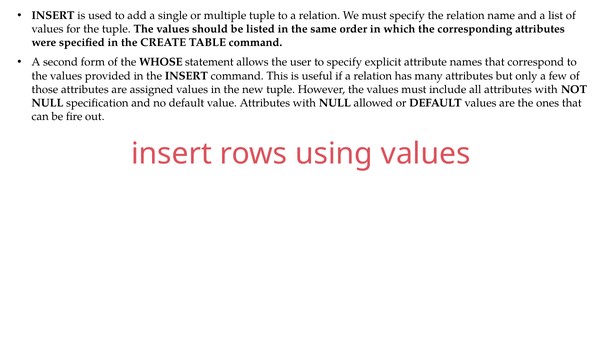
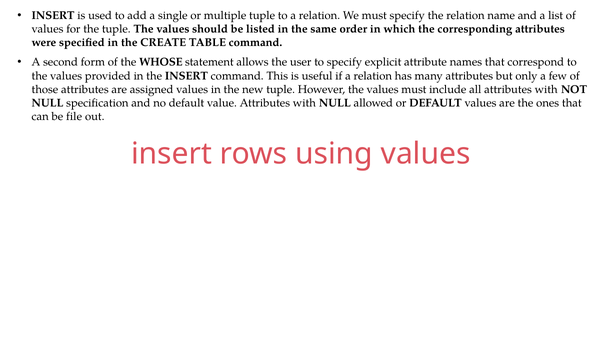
fire: fire -> file
